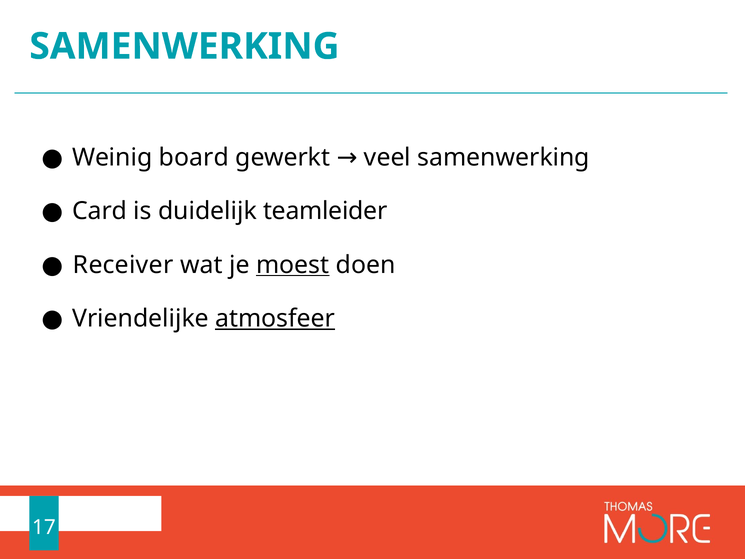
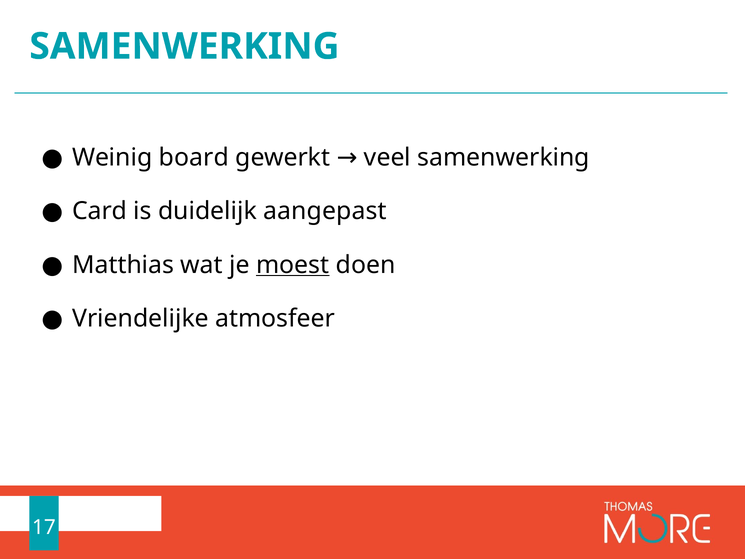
teamleider: teamleider -> aangepast
Receiver: Receiver -> Matthias
atmosfeer underline: present -> none
